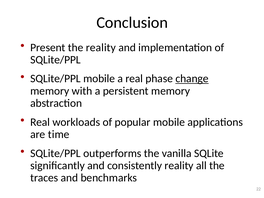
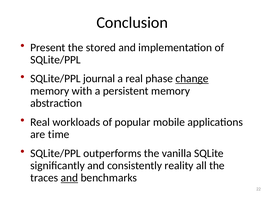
the reality: reality -> stored
SQLite/PPL mobile: mobile -> journal
and at (69, 178) underline: none -> present
